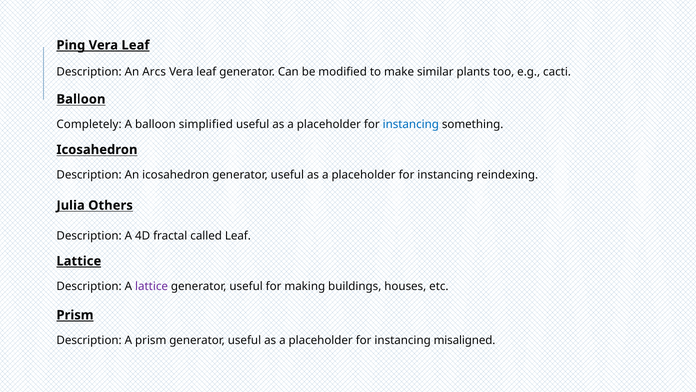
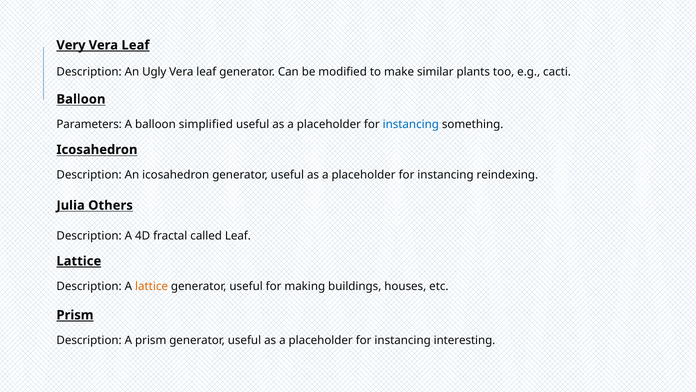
Ping: Ping -> Very
Arcs: Arcs -> Ugly
Completely: Completely -> Parameters
lattice at (152, 286) colour: purple -> orange
misaligned: misaligned -> interesting
